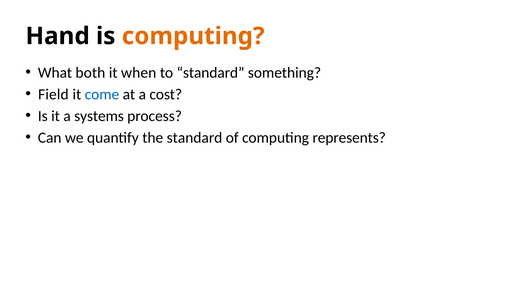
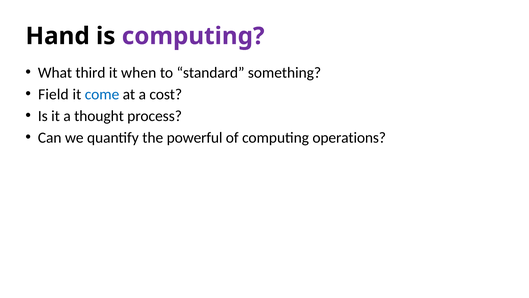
computing at (193, 36) colour: orange -> purple
both: both -> third
systems: systems -> thought
the standard: standard -> powerful
represents: represents -> operations
